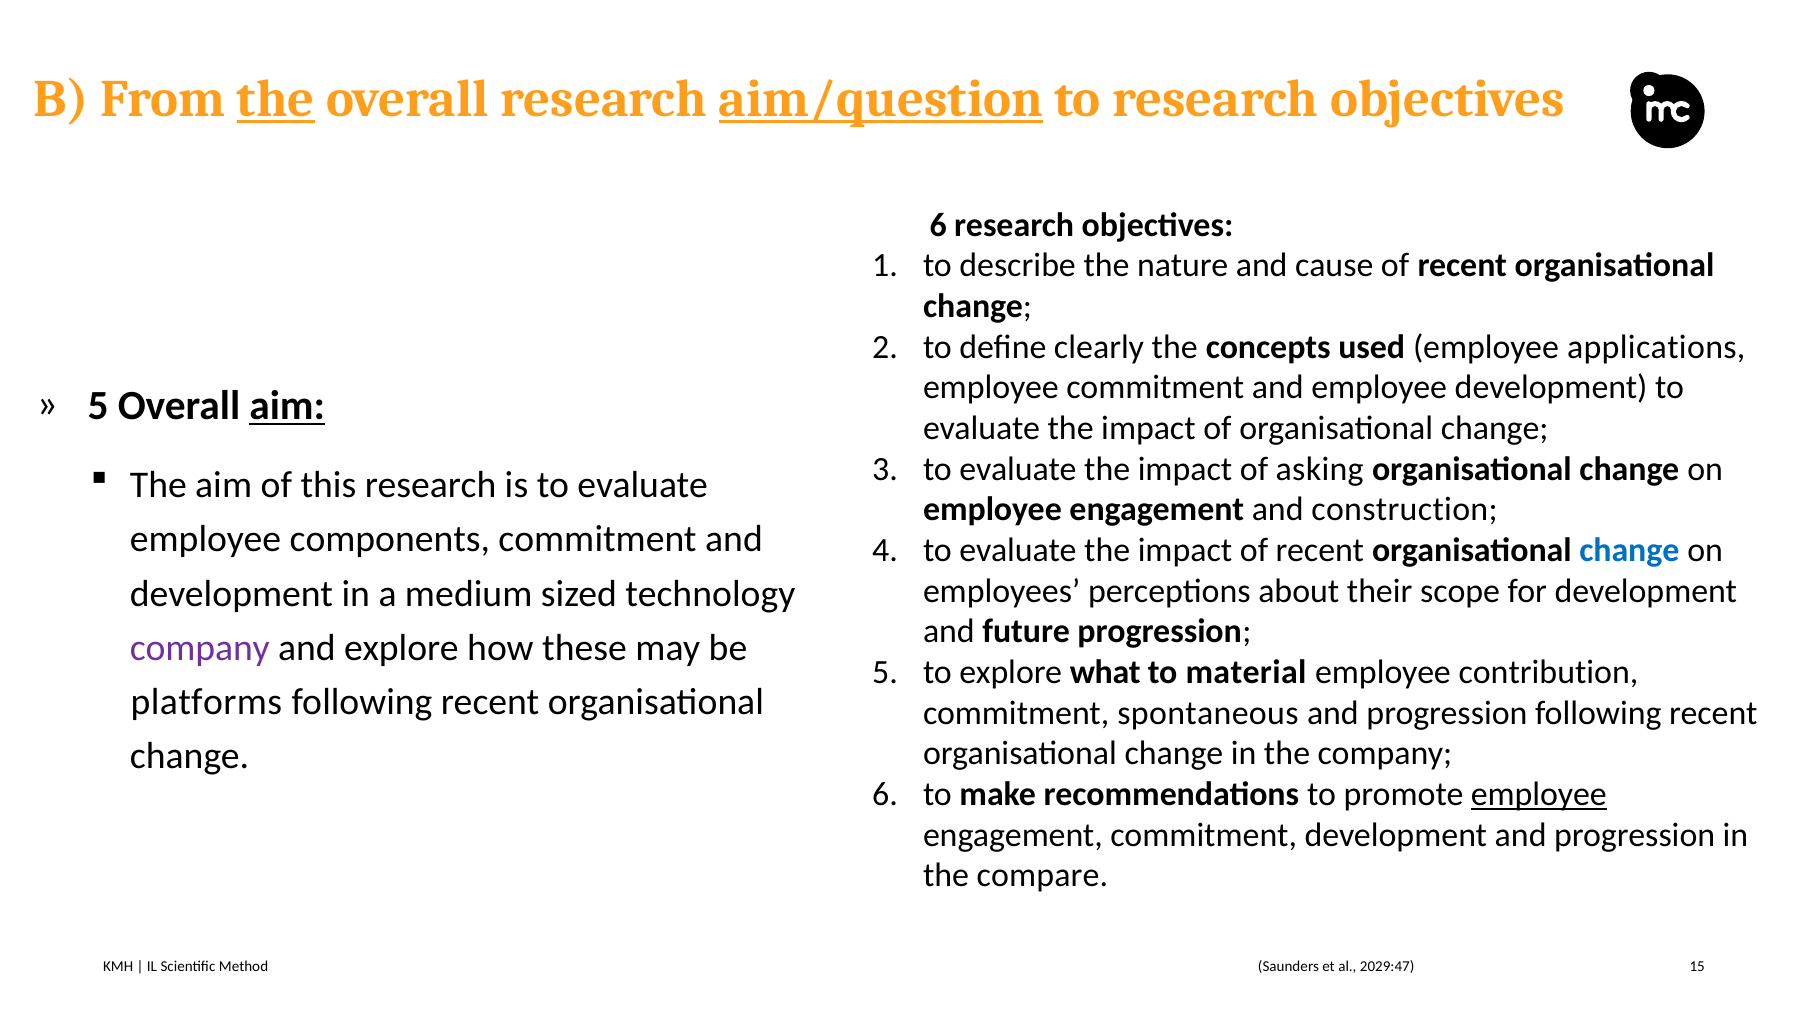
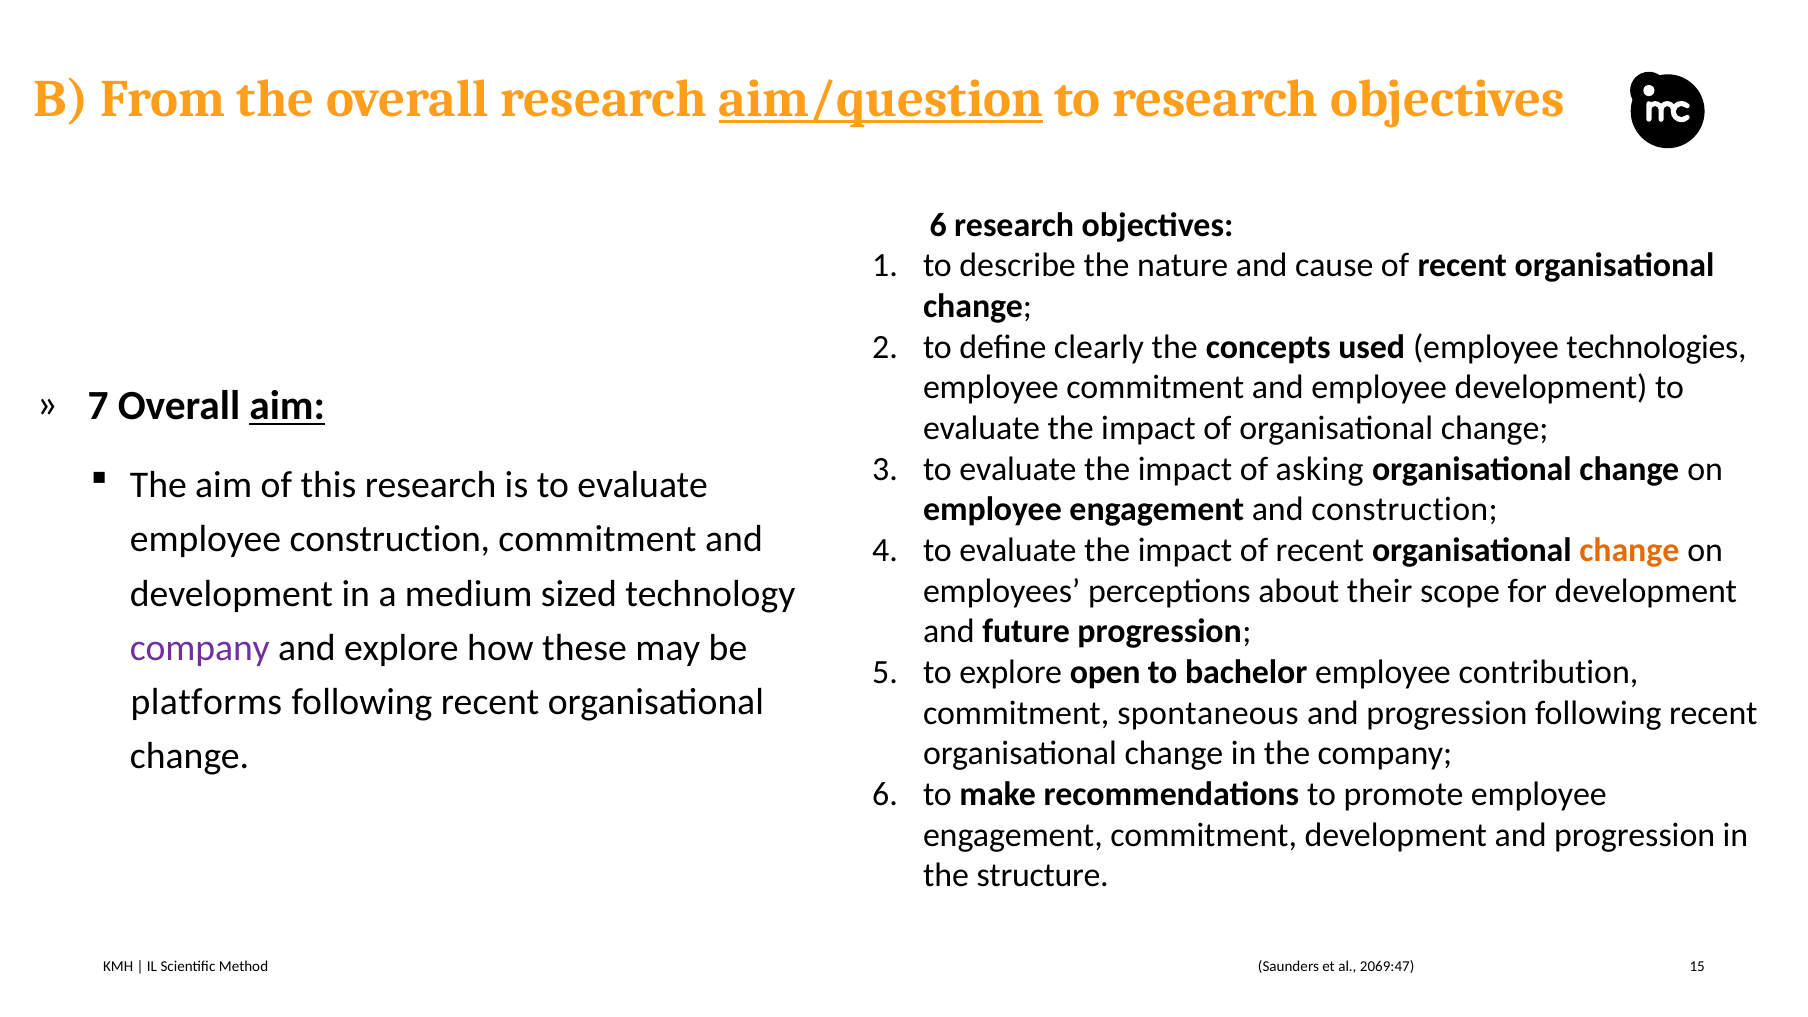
the at (276, 99) underline: present -> none
applications: applications -> technologies
5 at (98, 406): 5 -> 7
employee components: components -> construction
change at (1629, 550) colour: blue -> orange
what: what -> open
material: material -> bachelor
employee at (1539, 794) underline: present -> none
compare: compare -> structure
2029:47: 2029:47 -> 2069:47
